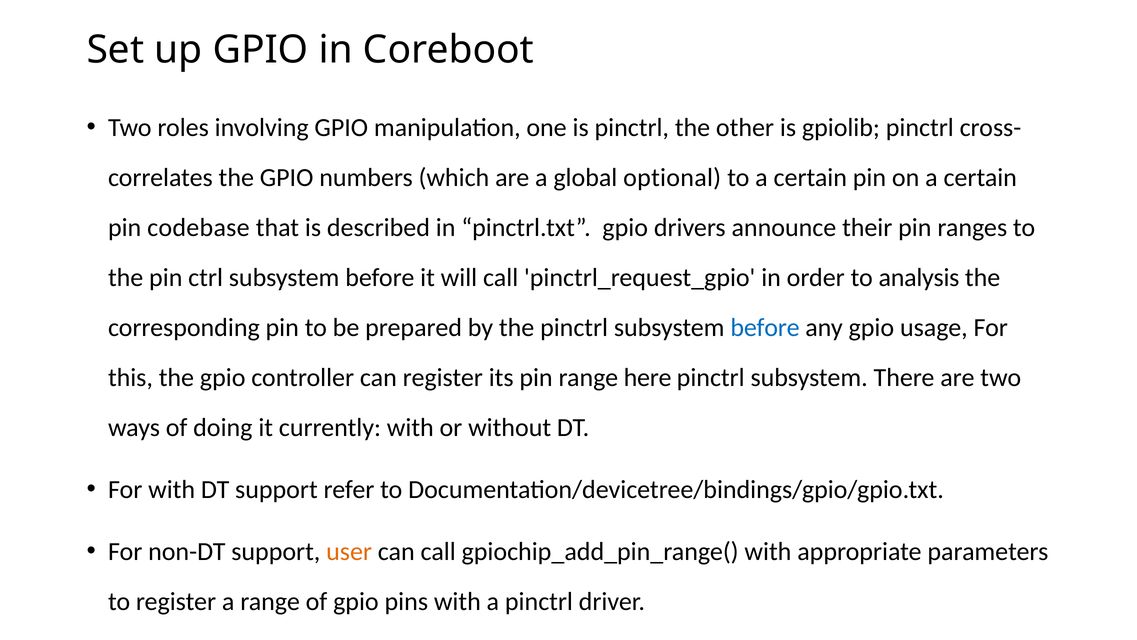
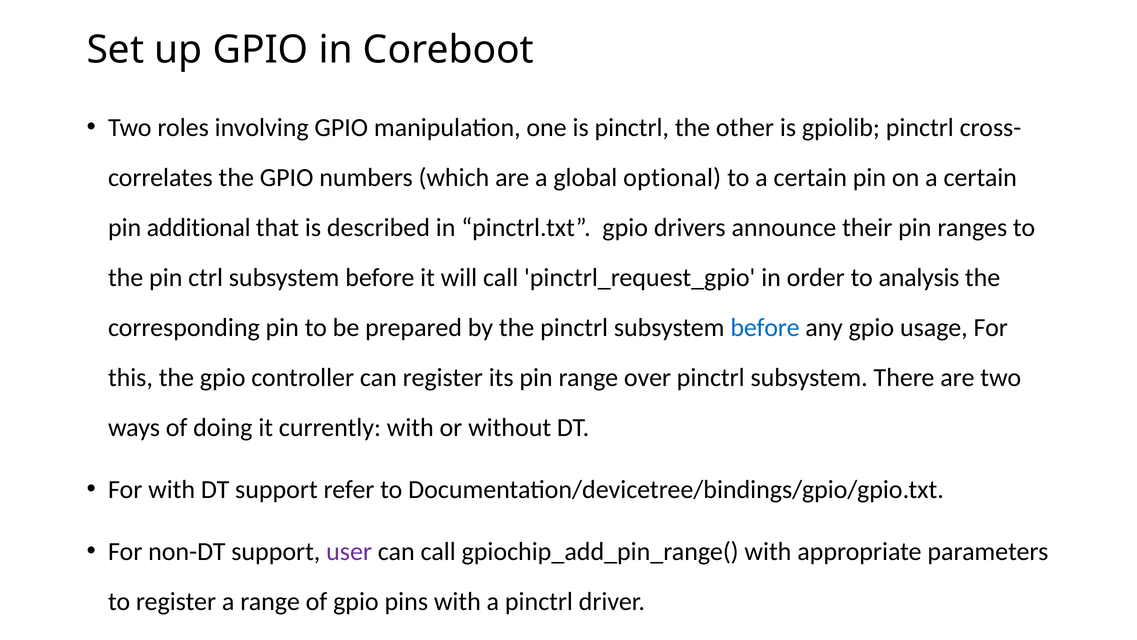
codebase: codebase -> additional
here: here -> over
user colour: orange -> purple
